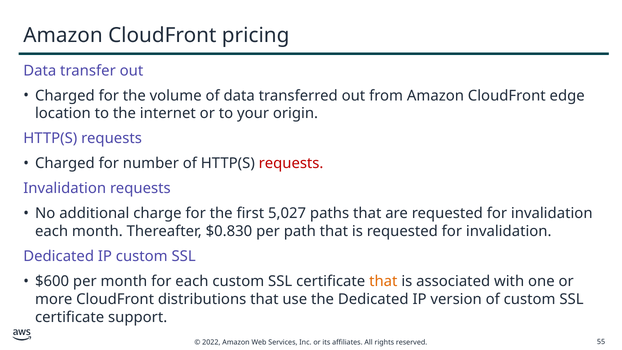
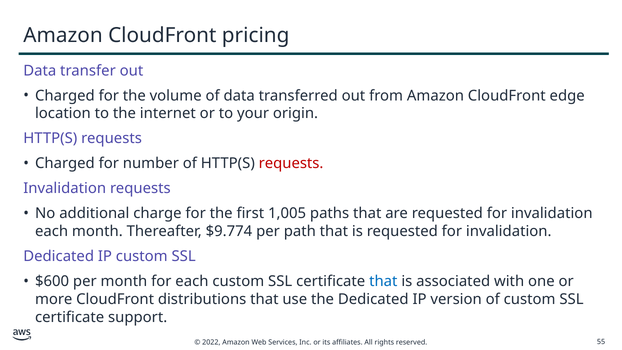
5,027: 5,027 -> 1,005
$0.830: $0.830 -> $9.774
that at (383, 281) colour: orange -> blue
